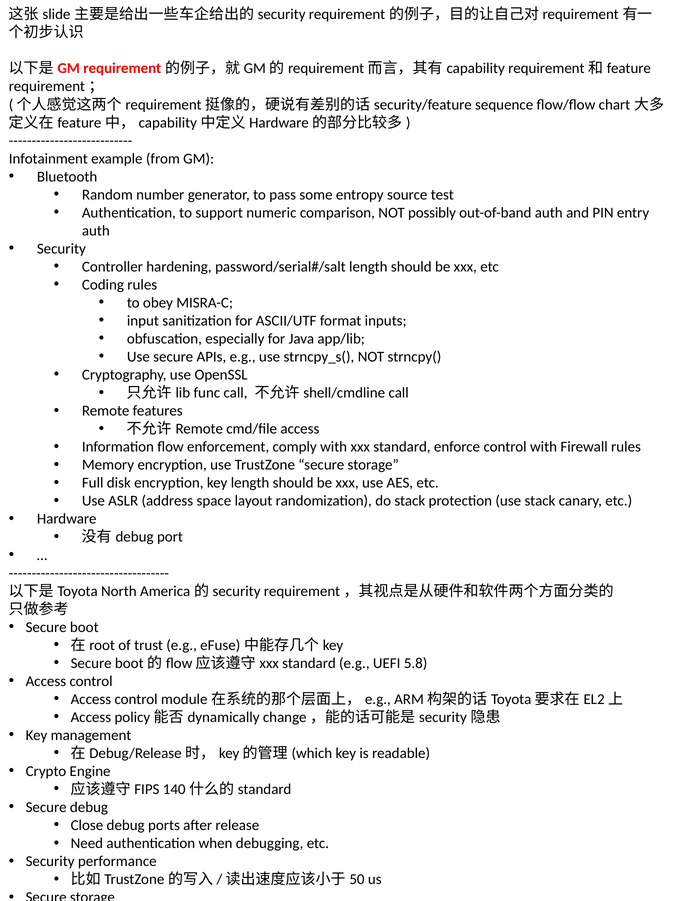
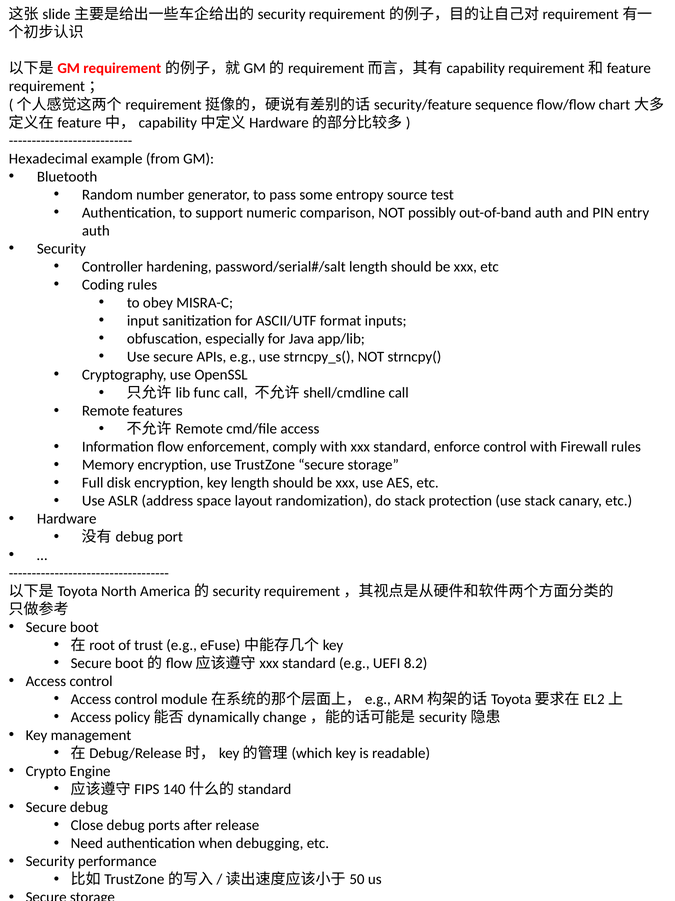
Infotainment: Infotainment -> Hexadecimal
5.8: 5.8 -> 8.2
